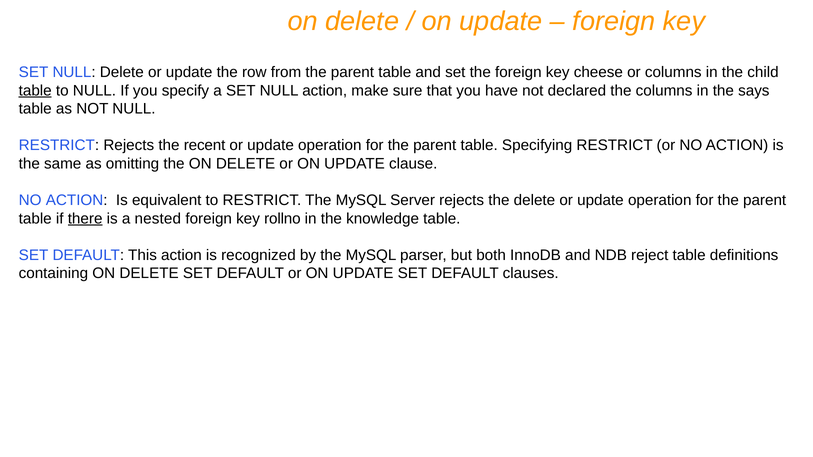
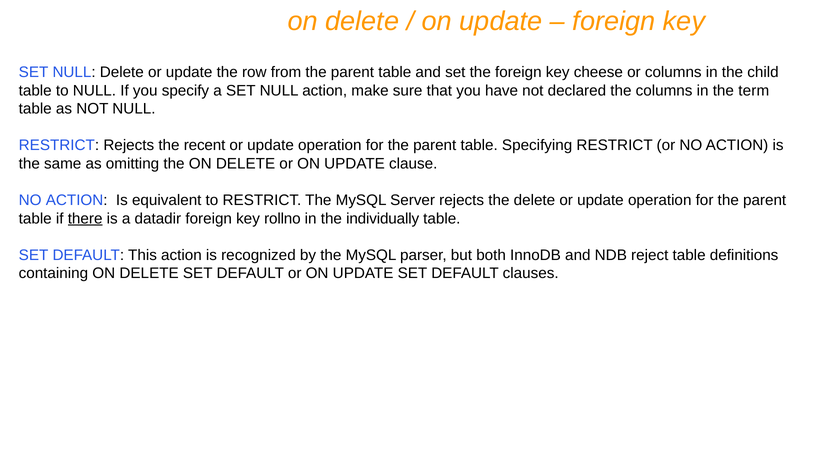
table at (35, 91) underline: present -> none
says: says -> term
nested: nested -> datadir
knowledge: knowledge -> individually
